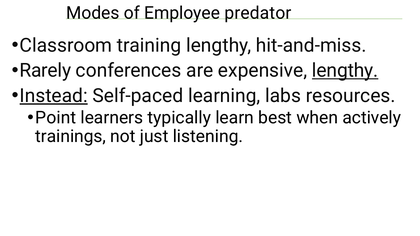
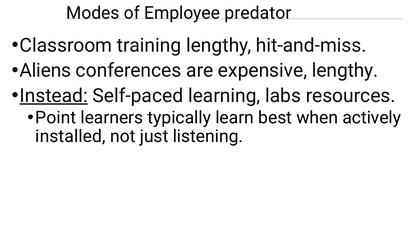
Rarely: Rarely -> Aliens
lengthy at (345, 71) underline: present -> none
trainings: trainings -> installed
